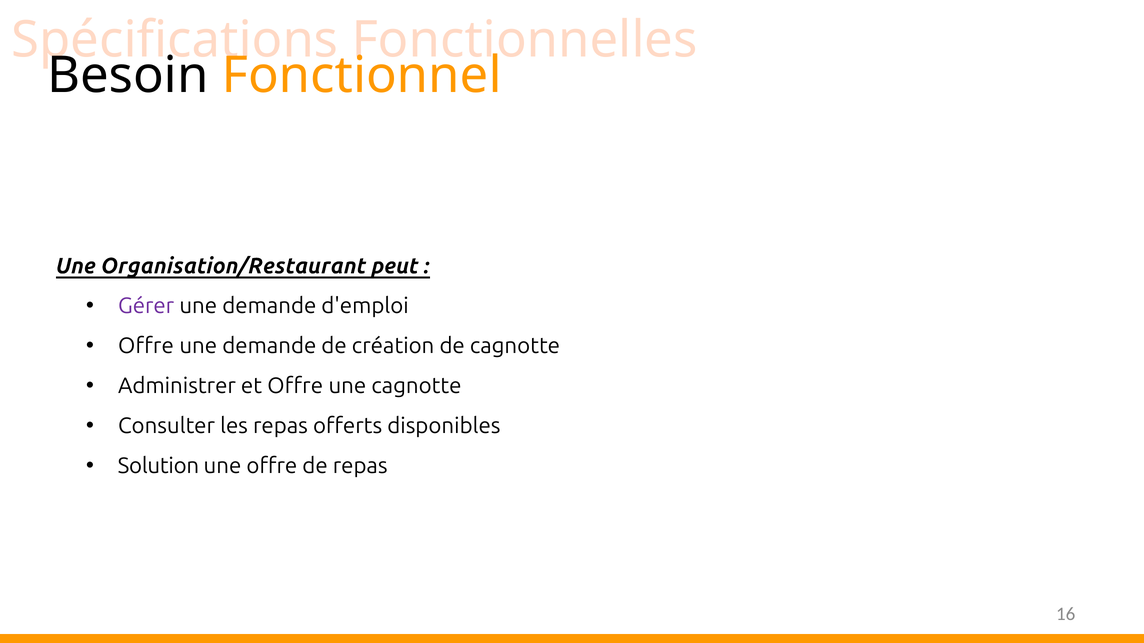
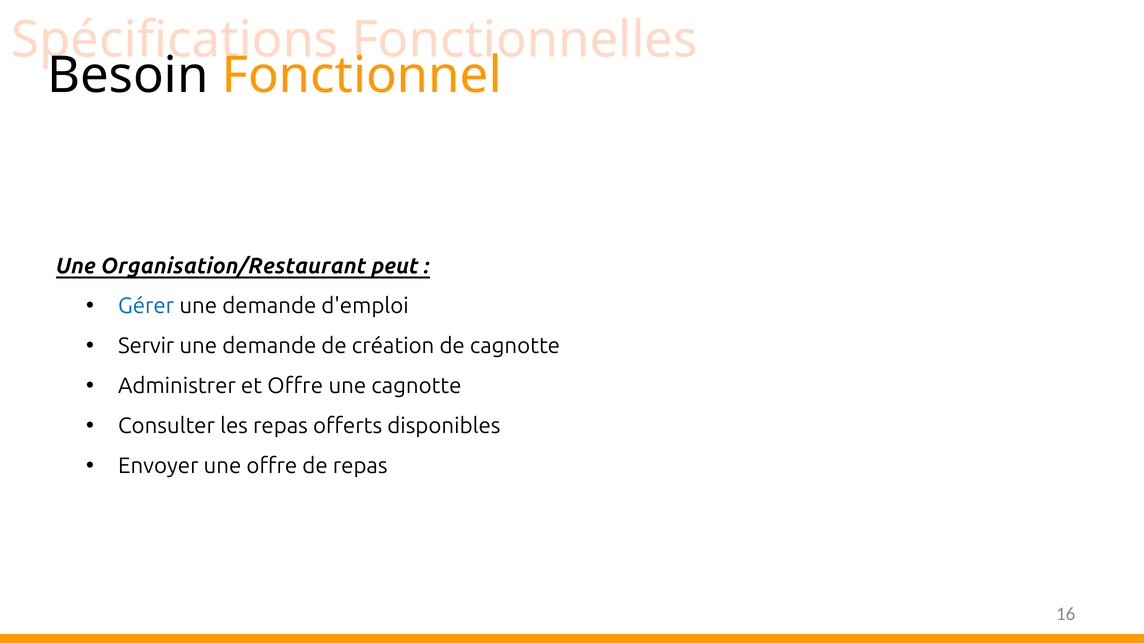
Gérer colour: purple -> blue
Offre at (146, 346): Offre -> Servir
Solution: Solution -> Envoyer
